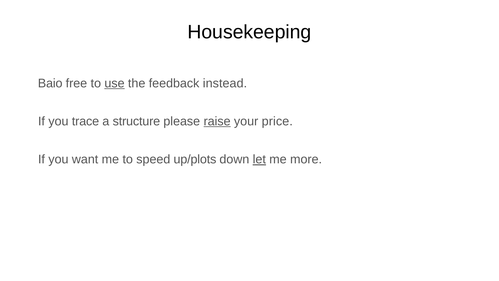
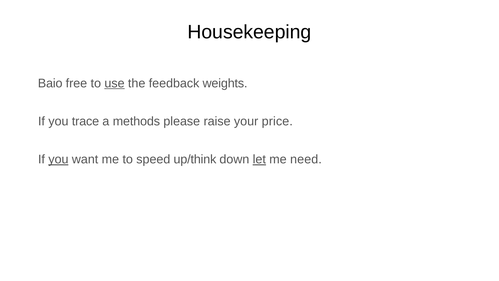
instead: instead -> weights
structure: structure -> methods
raise underline: present -> none
you at (58, 159) underline: none -> present
up/plots: up/plots -> up/think
more: more -> need
